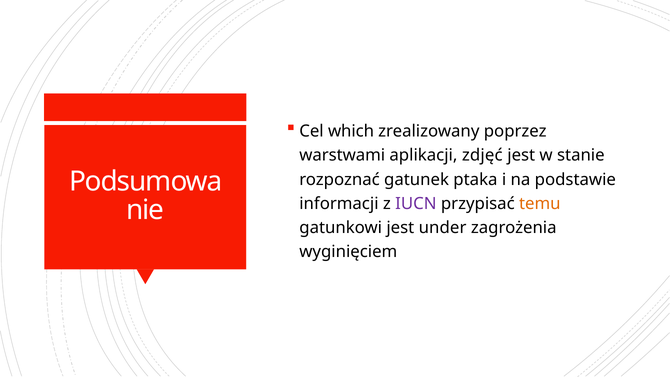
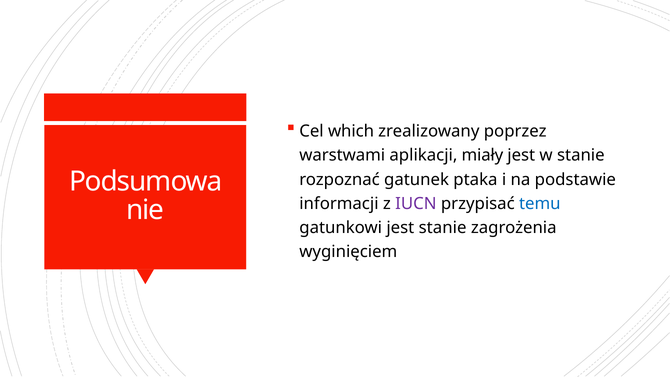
zdjęć: zdjęć -> miały
temu colour: orange -> blue
jest under: under -> stanie
